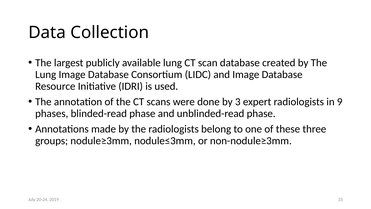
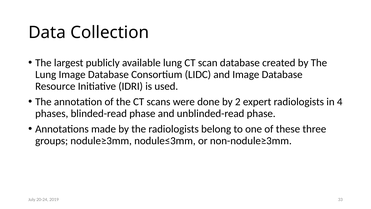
3: 3 -> 2
9: 9 -> 4
